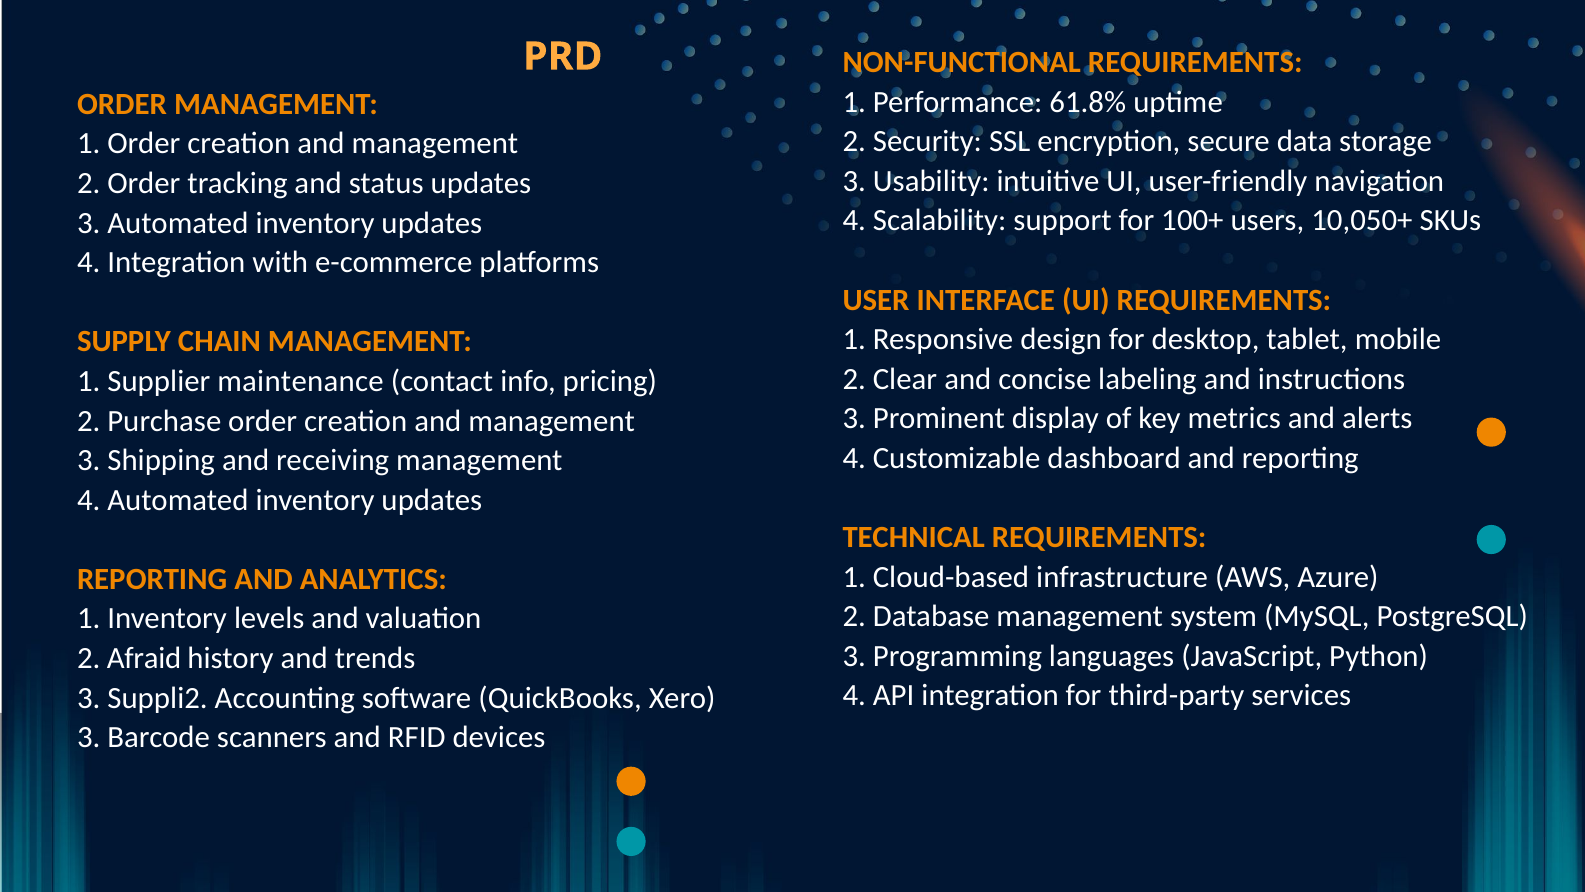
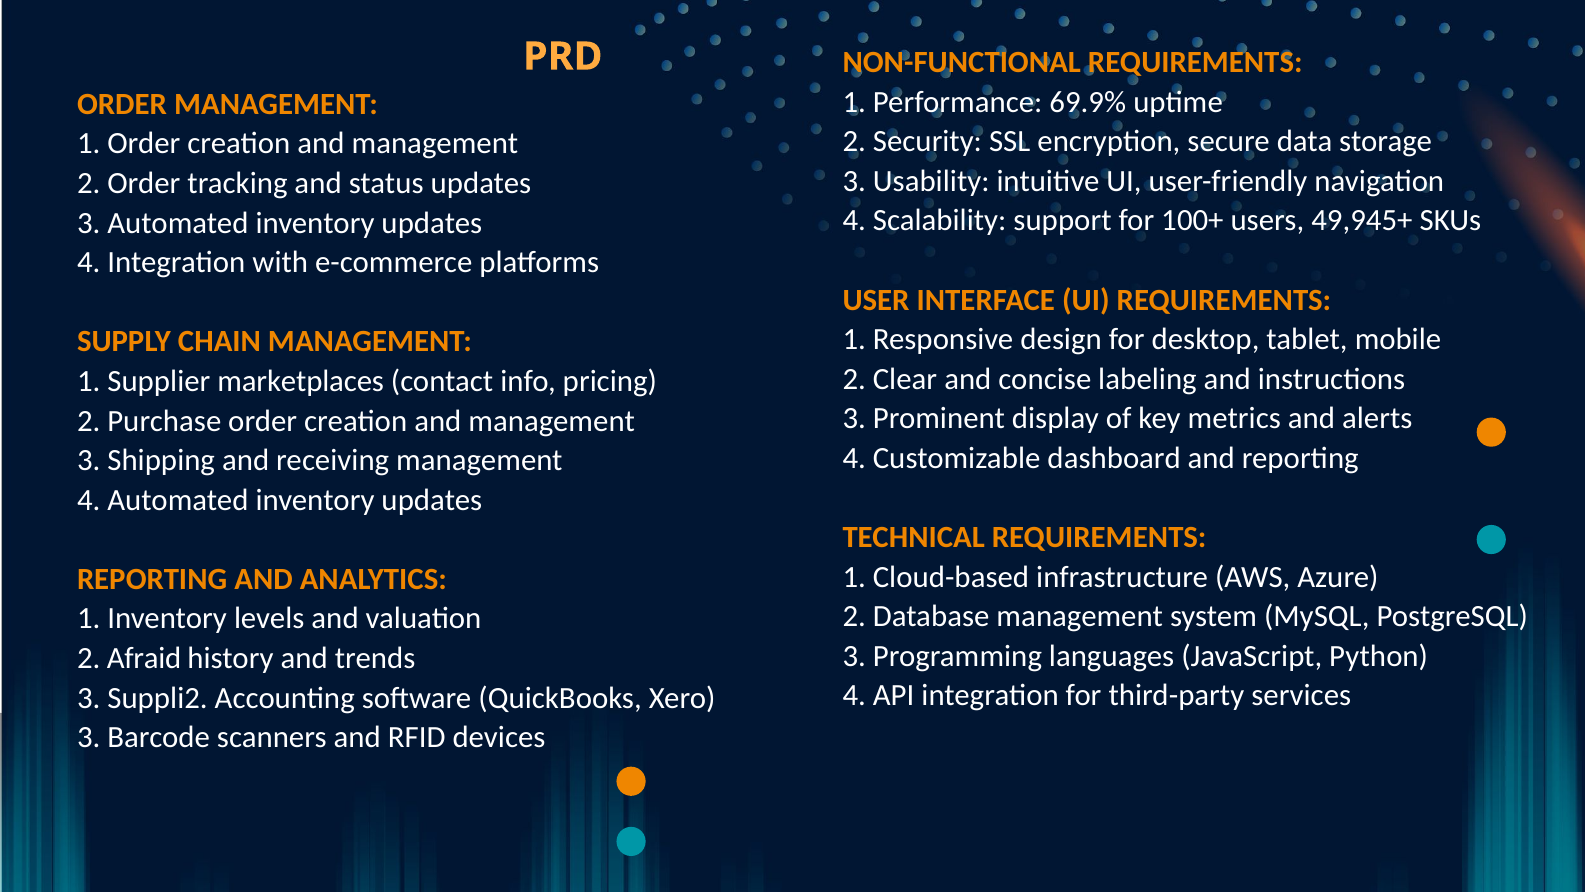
61.8%: 61.8% -> 69.9%
10,050+: 10,050+ -> 49,945+
maintenance: maintenance -> marketplaces
